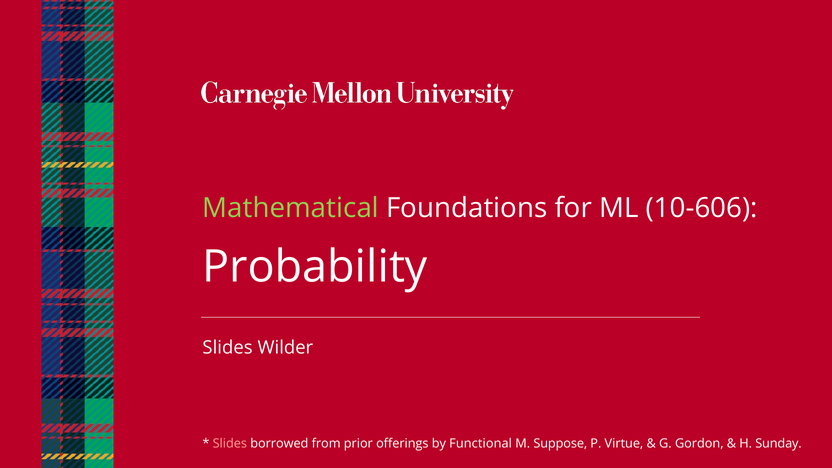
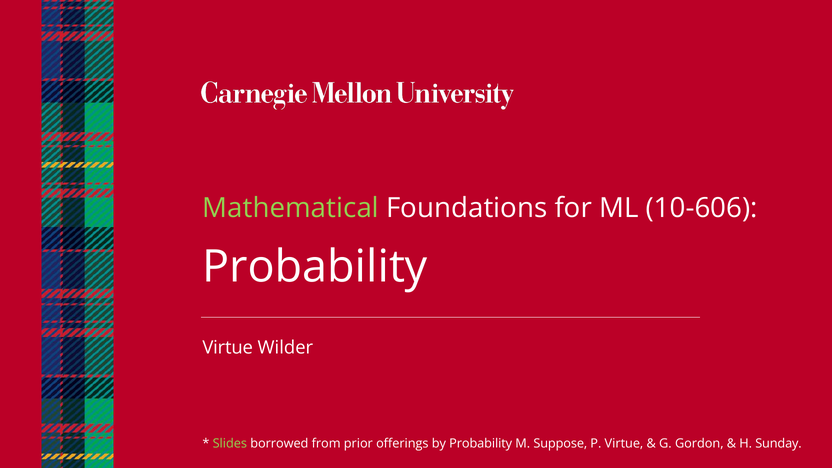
Slides at (228, 348): Slides -> Virtue
Slides at (230, 443) colour: pink -> light green
by Functional: Functional -> Probability
